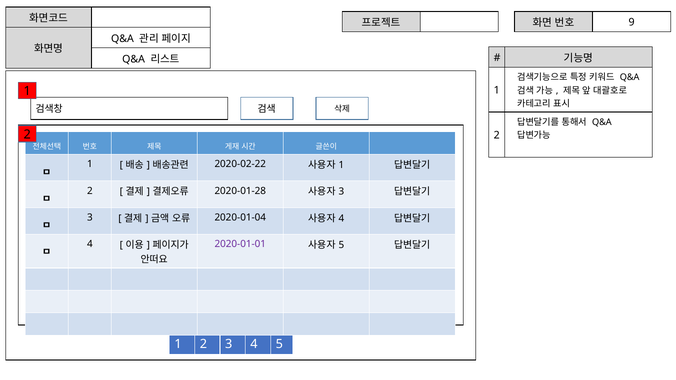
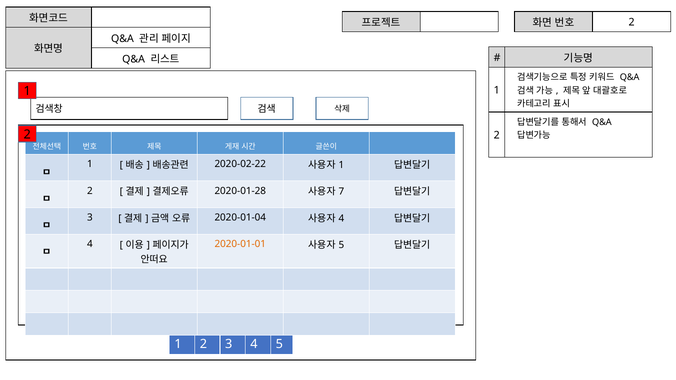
9 at (632, 22): 9 -> 2
3 at (341, 192): 3 -> 7
2020-01-01 colour: purple -> orange
